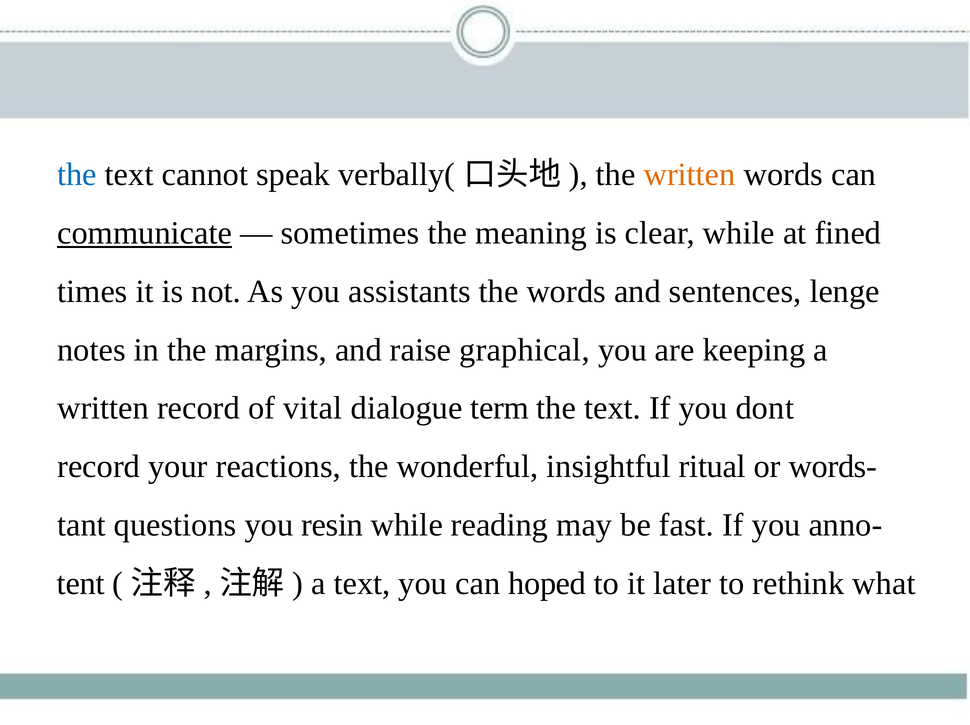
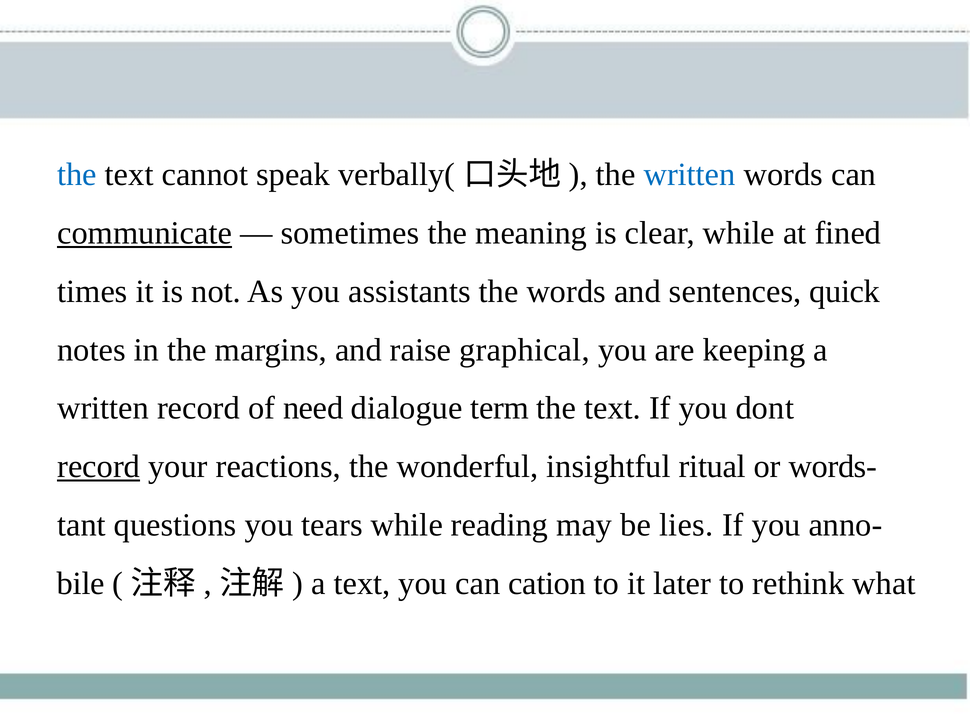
written at (690, 175) colour: orange -> blue
lenge: lenge -> quick
vital: vital -> need
record at (99, 467) underline: none -> present
resin: resin -> tears
fast: fast -> lies
tent: tent -> bile
hoped: hoped -> cation
